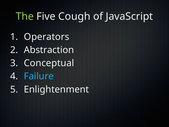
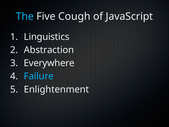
The colour: light green -> light blue
Operators: Operators -> Linguistics
Conceptual: Conceptual -> Everywhere
